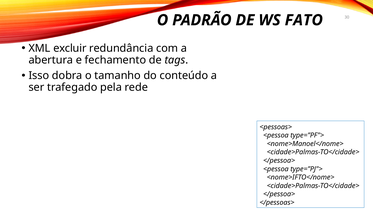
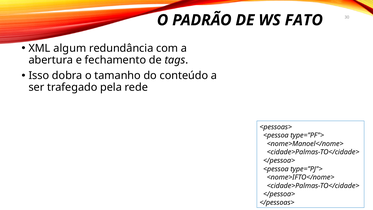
excluir: excluir -> algum
